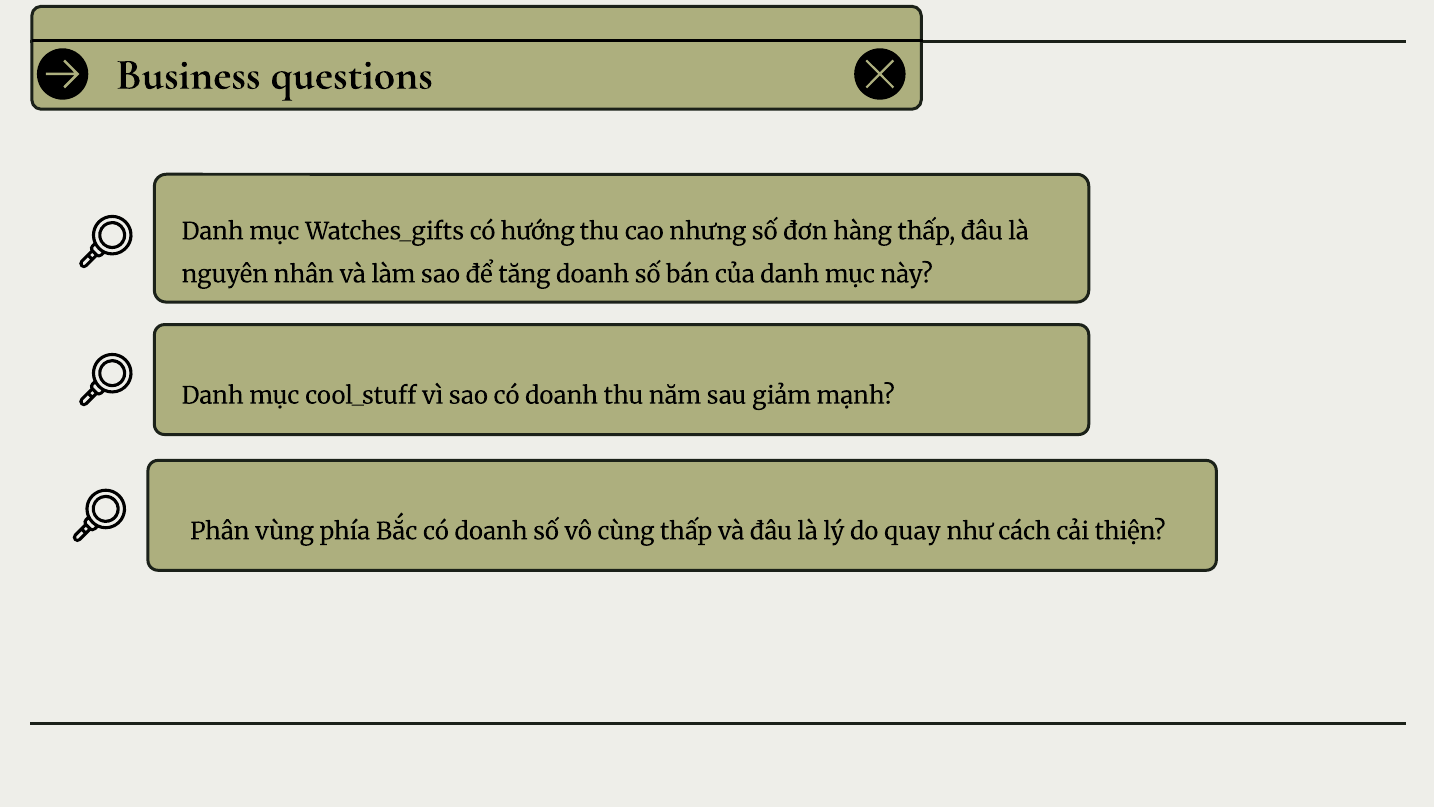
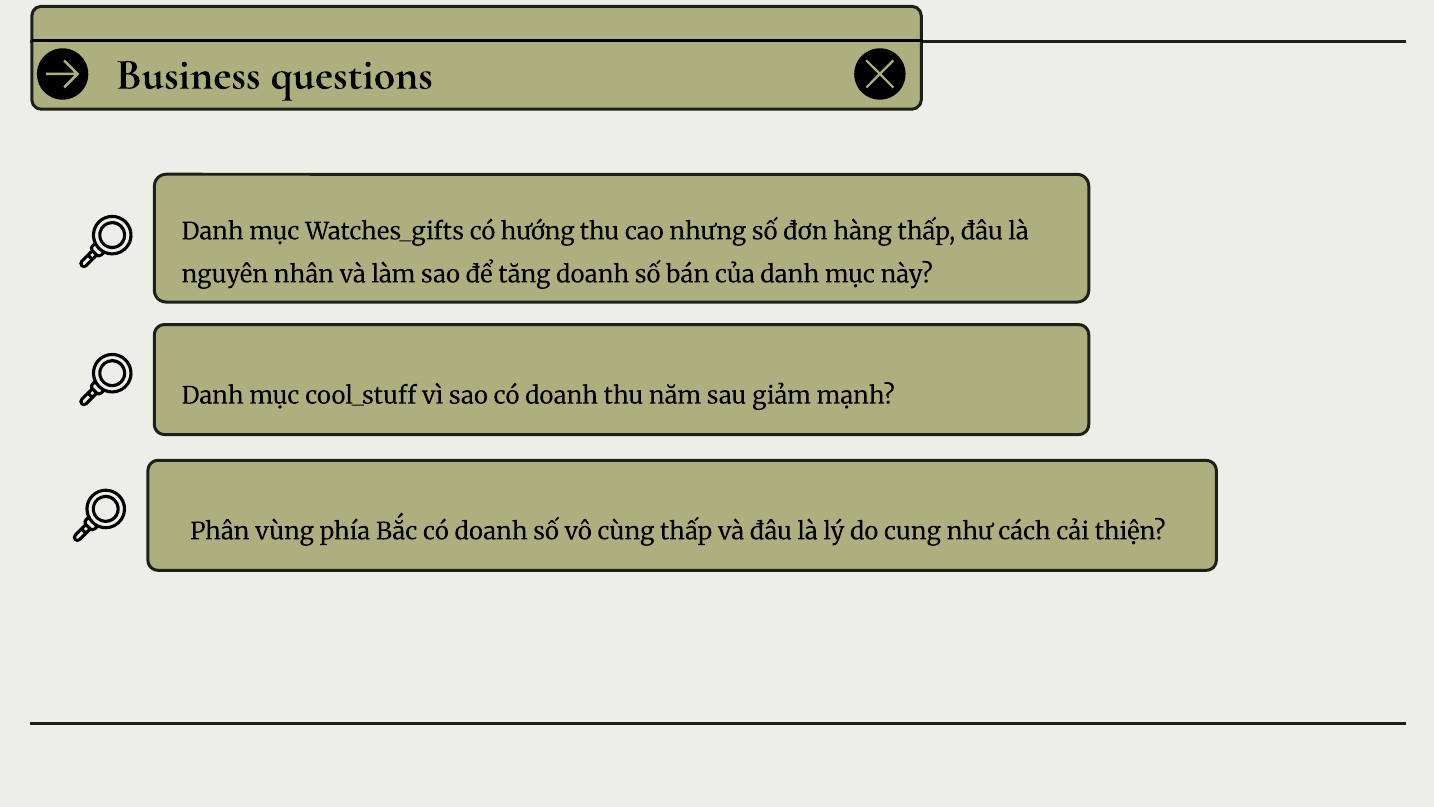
quay: quay -> cung
